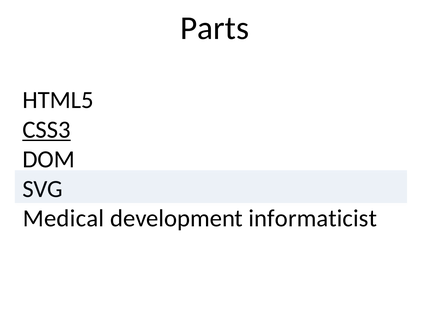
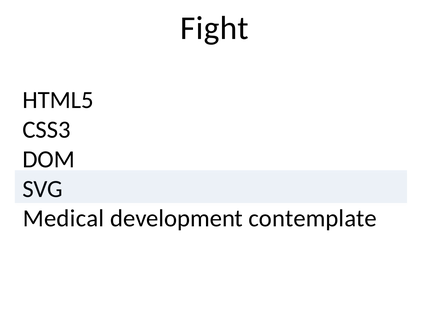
Parts: Parts -> Fight
CSS3 underline: present -> none
informaticist: informaticist -> contemplate
